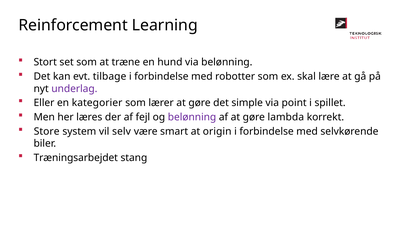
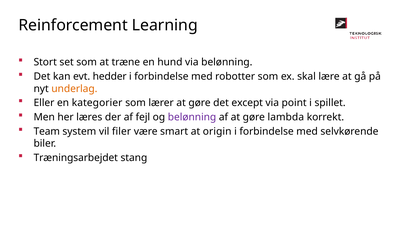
tilbage: tilbage -> hedder
underlag colour: purple -> orange
simple: simple -> except
Store: Store -> Team
selv: selv -> filer
